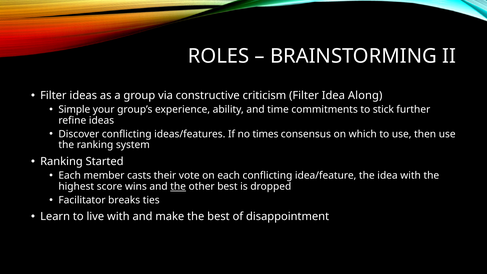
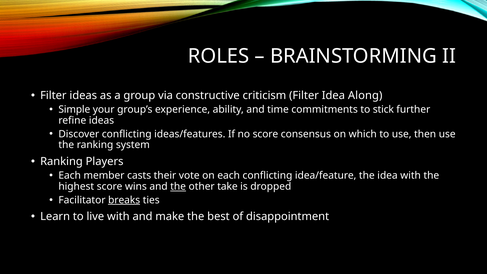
no times: times -> score
Started: Started -> Players
other best: best -> take
breaks underline: none -> present
